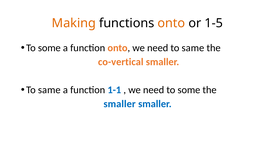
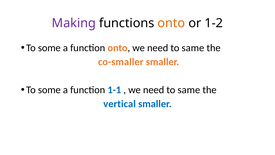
Making colour: orange -> purple
1-5: 1-5 -> 1-2
co-vertical: co-vertical -> co-smaller
same at (49, 90): same -> some
some at (189, 90): some -> same
smaller at (120, 104): smaller -> vertical
